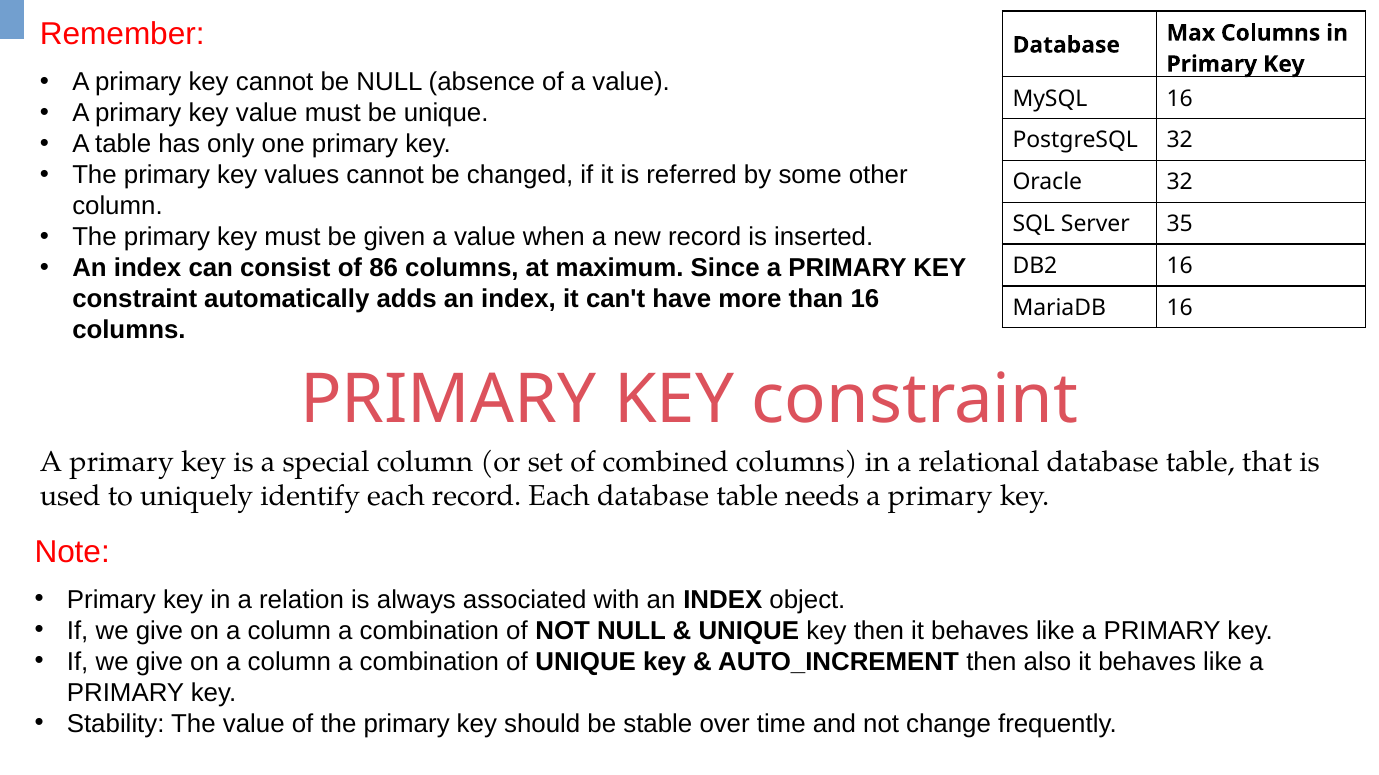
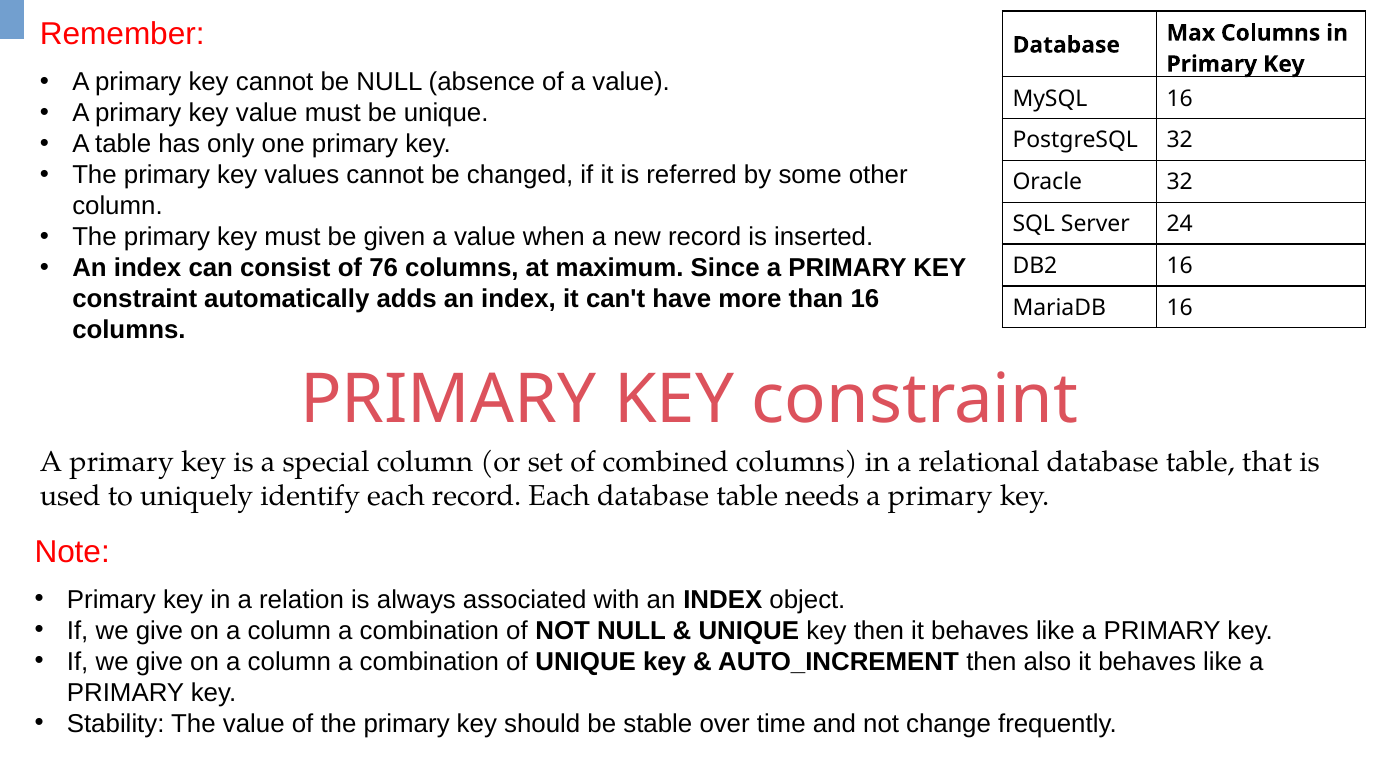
35: 35 -> 24
86: 86 -> 76
